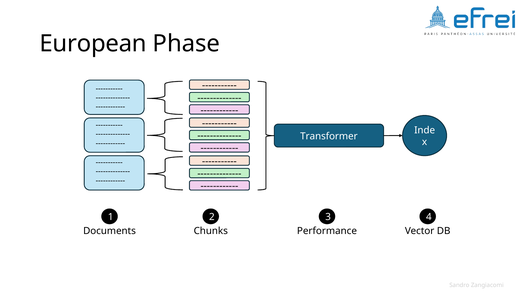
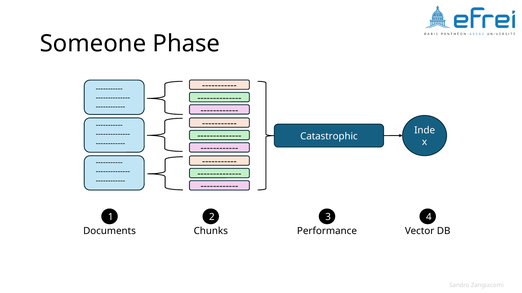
European: European -> Someone
Transformer: Transformer -> Catastrophic
